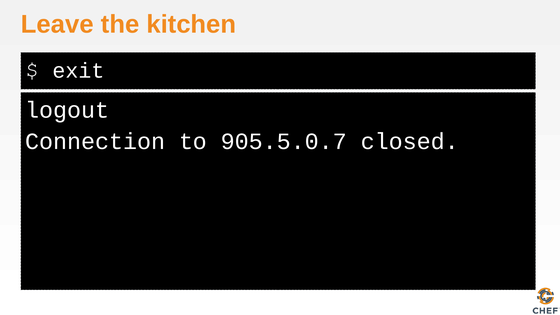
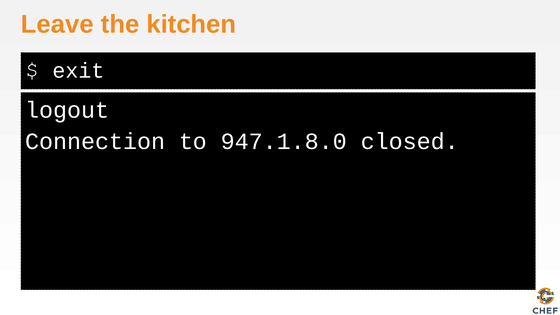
905.5.0.7: 905.5.0.7 -> 947.1.8.0
